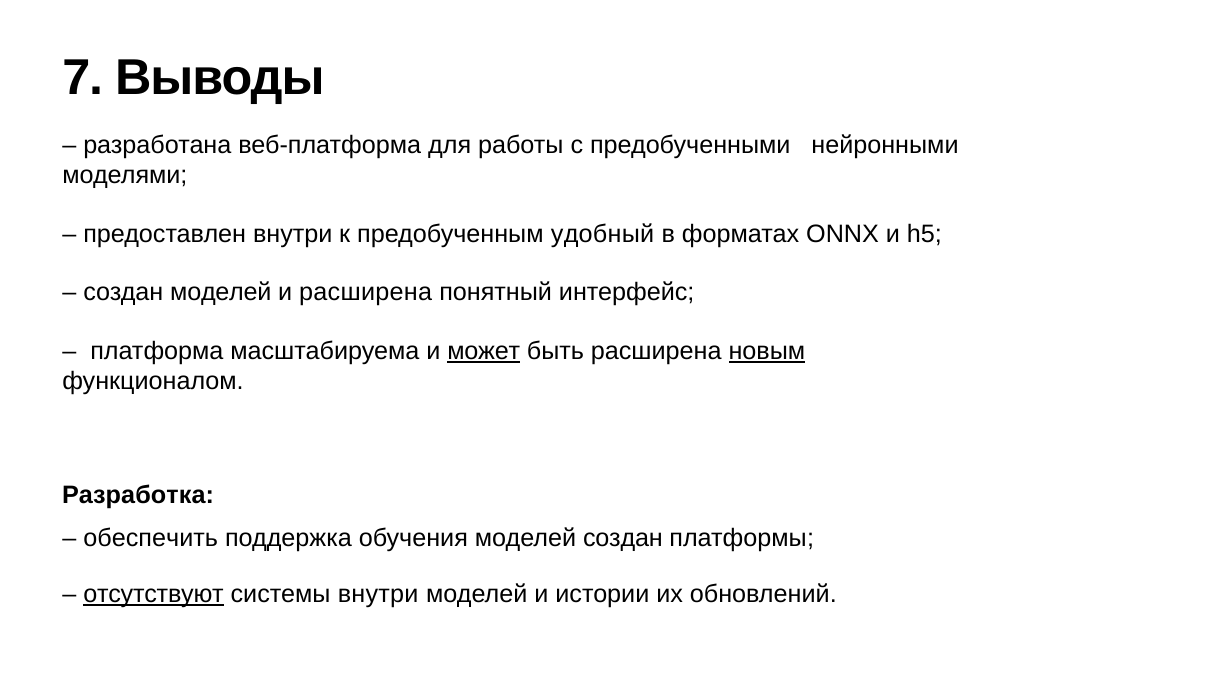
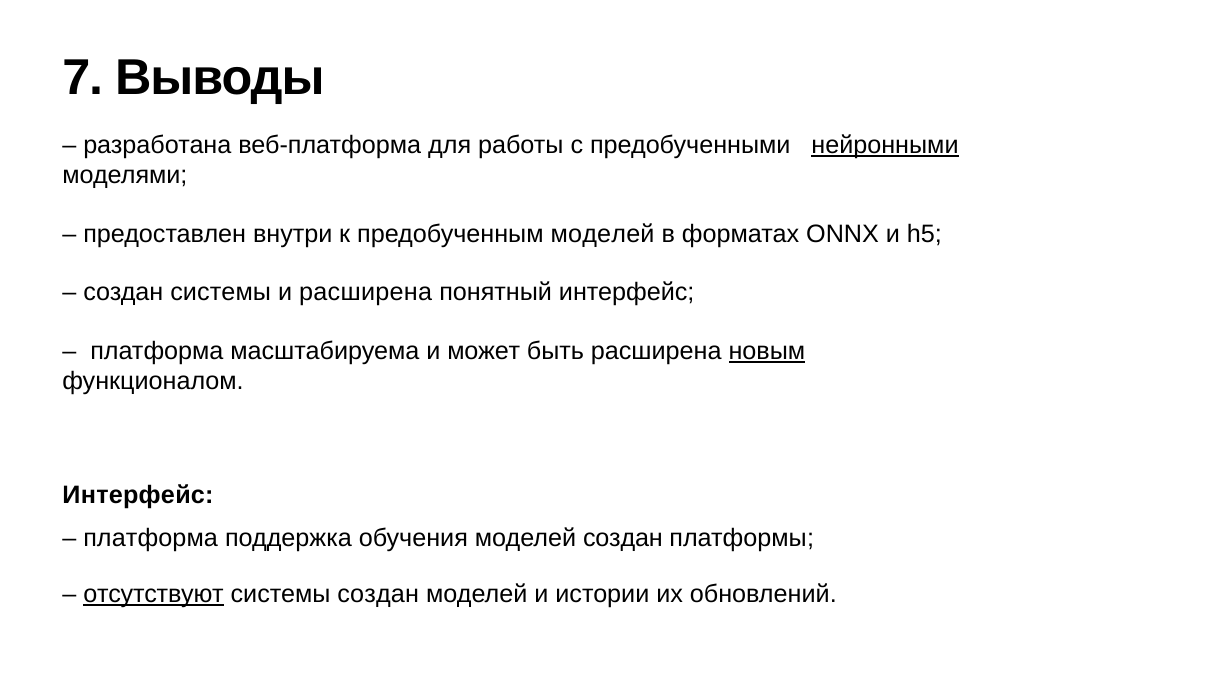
нейронными underline: none -> present
предобученным удобный: удобный -> моделей
создан моделей: моделей -> системы
может underline: present -> none
Разработка at (138, 495): Разработка -> Интерфейс
обеспечить at (151, 538): обеспечить -> платформа
системы внутри: внутри -> создан
